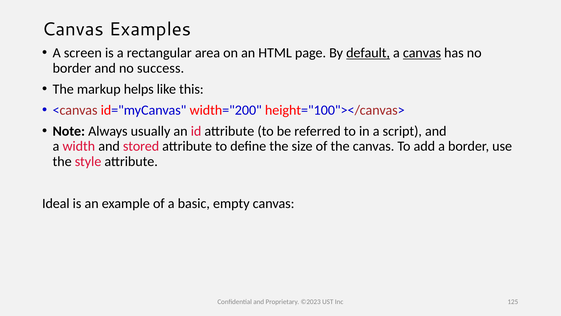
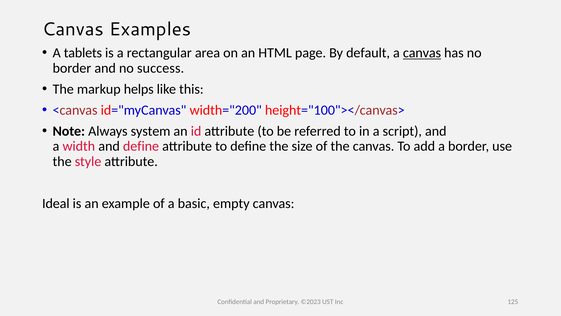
screen: screen -> tablets
default underline: present -> none
usually: usually -> system
and stored: stored -> define
